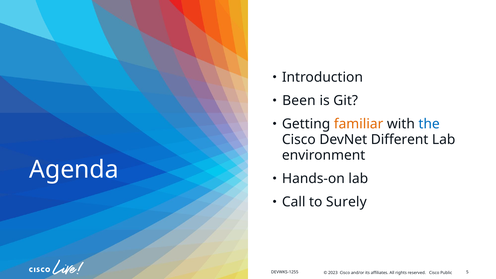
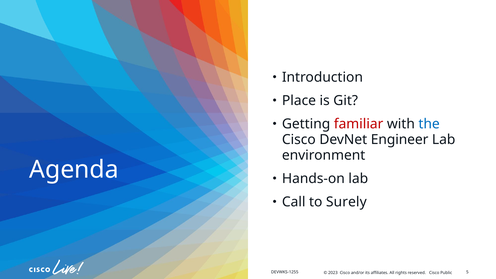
Been: Been -> Place
familiar colour: orange -> red
Different: Different -> Engineer
